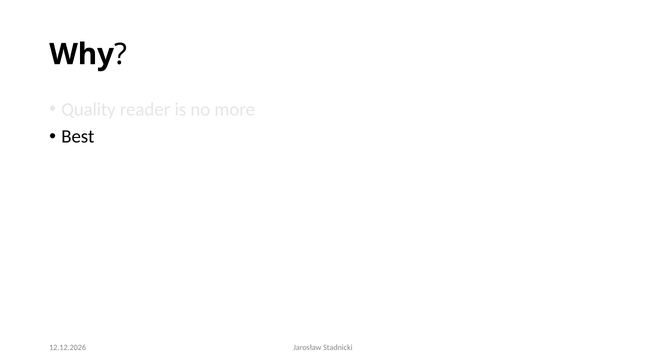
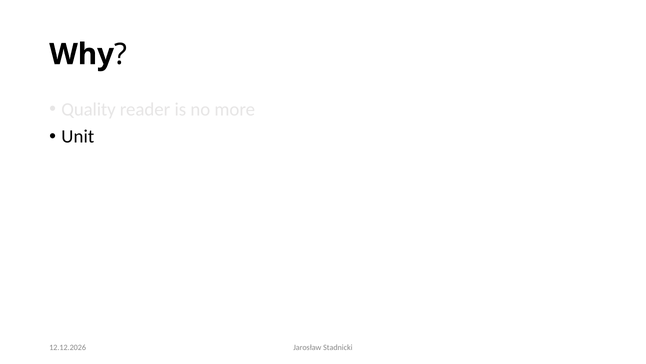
Best: Best -> Unit
